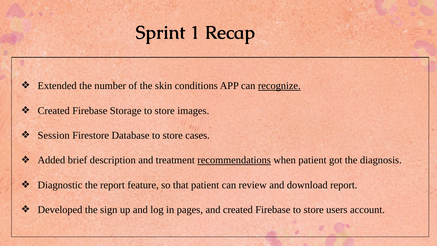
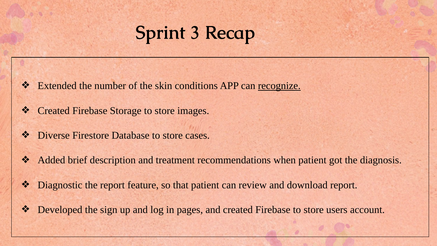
1: 1 -> 3
Session: Session -> Diverse
recommendations underline: present -> none
